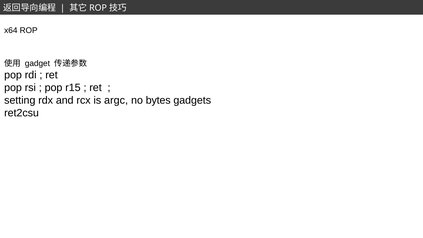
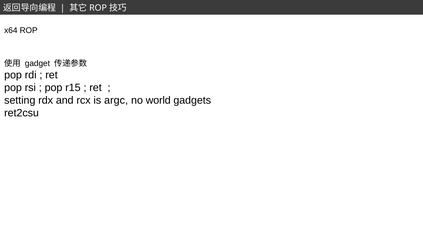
bytes: bytes -> world
